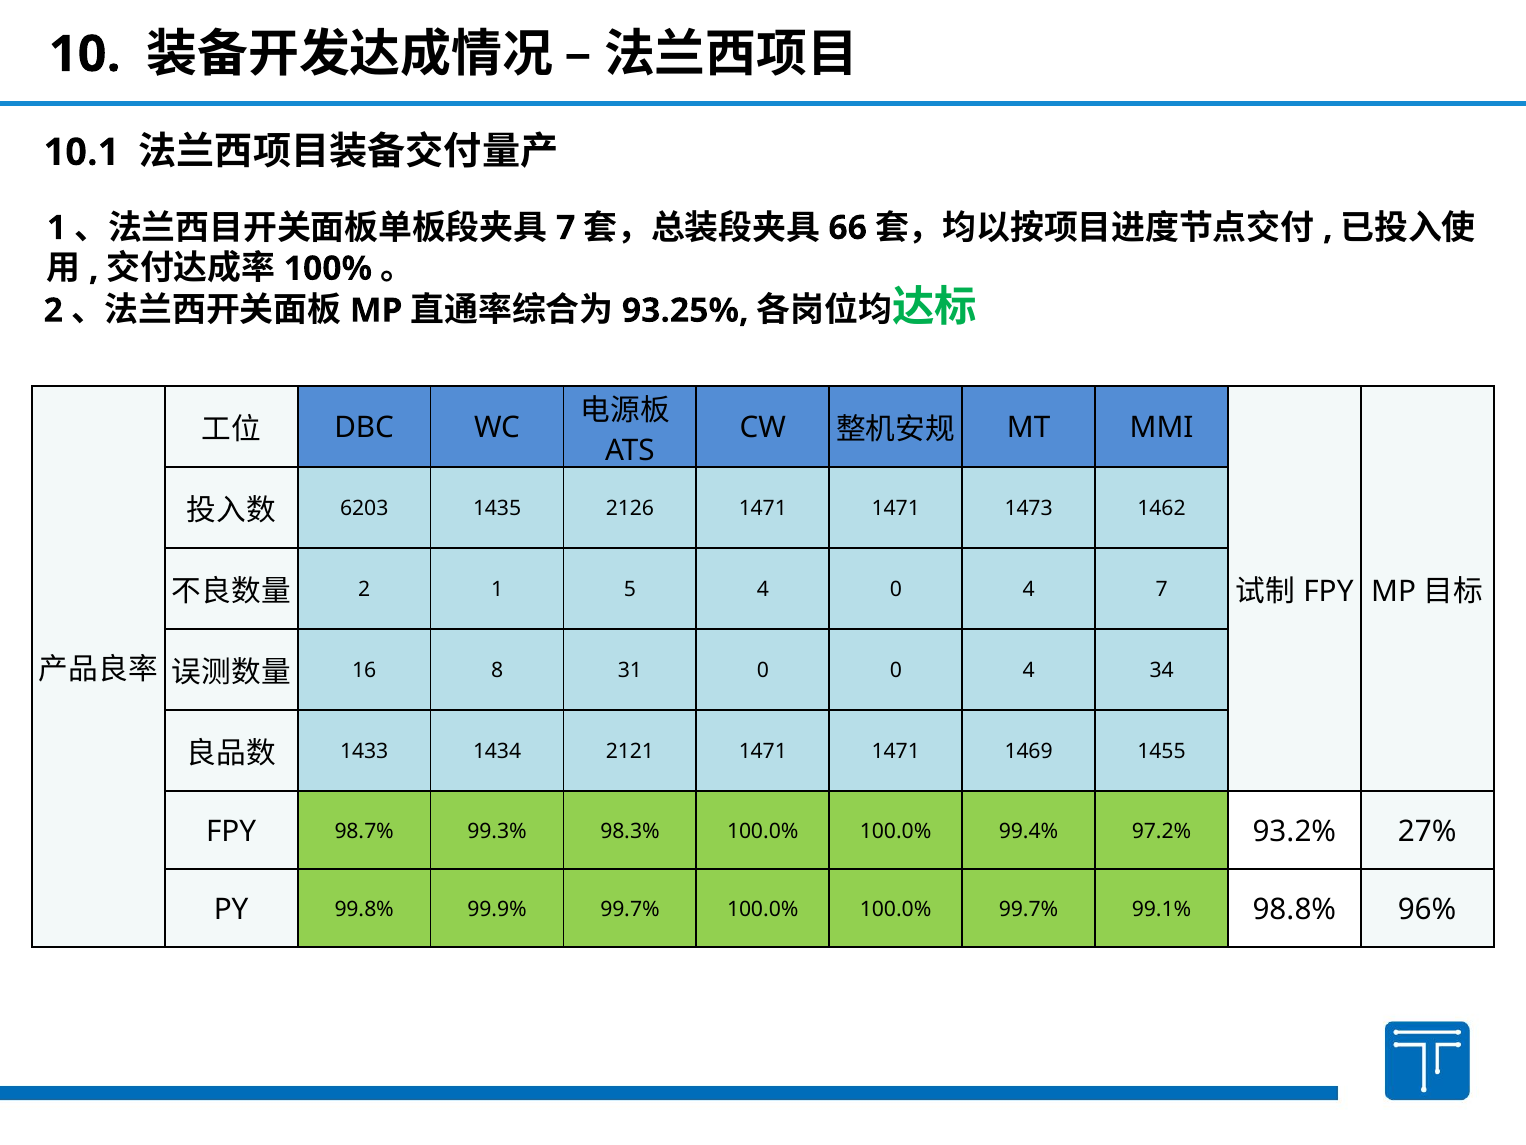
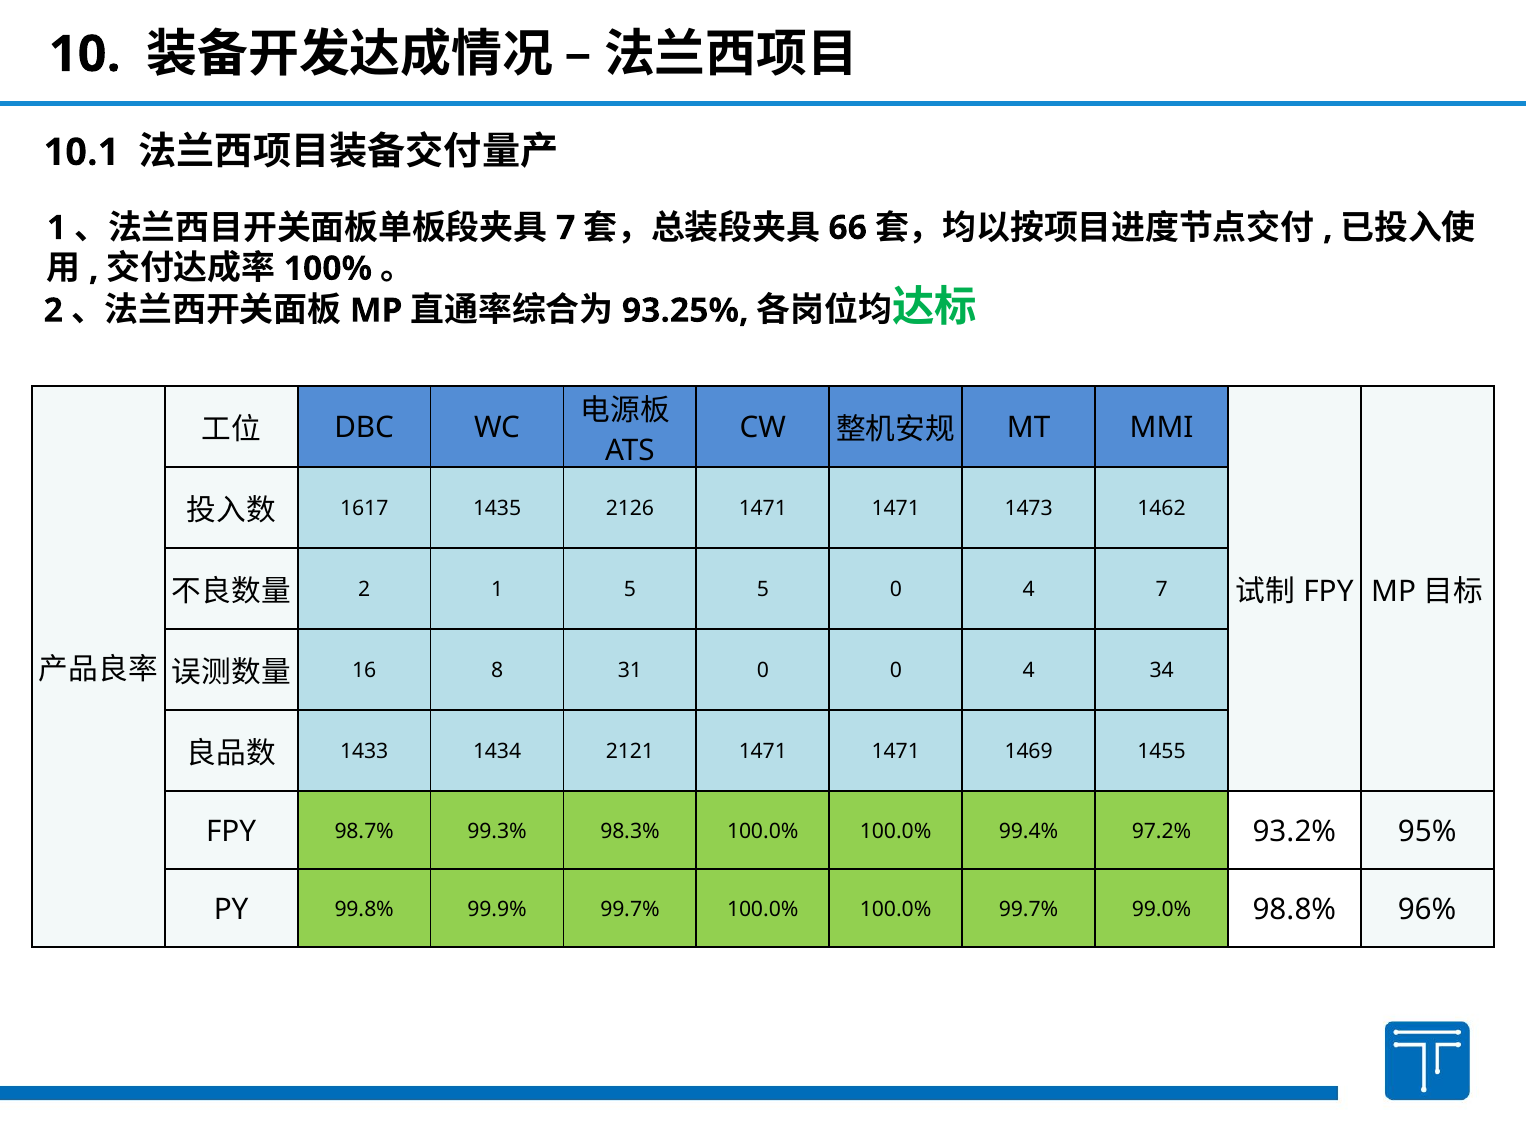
6203: 6203 -> 1617
5 4: 4 -> 5
27%: 27% -> 95%
99.1%: 99.1% -> 99.0%
